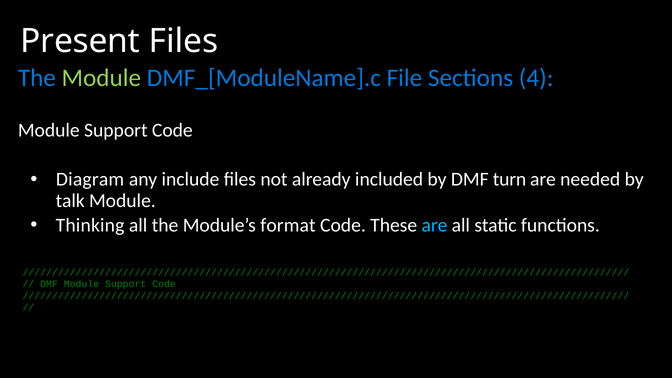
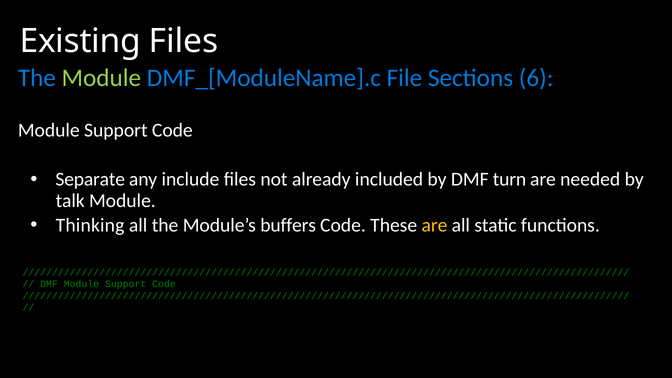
Present: Present -> Existing
4: 4 -> 6
Diagram: Diagram -> Separate
format: format -> buffers
are at (434, 225) colour: light blue -> yellow
